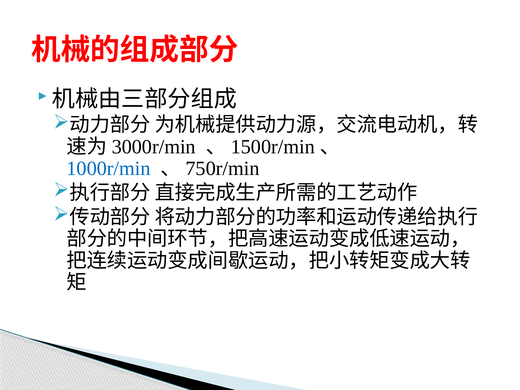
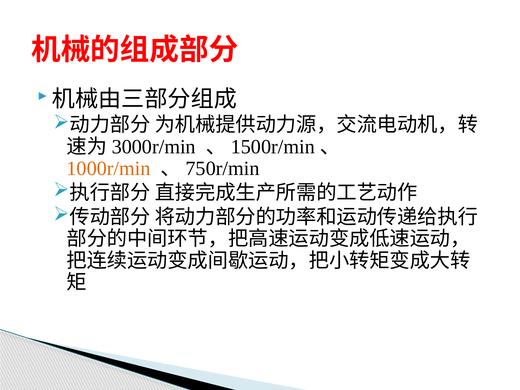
1000r/min colour: blue -> orange
